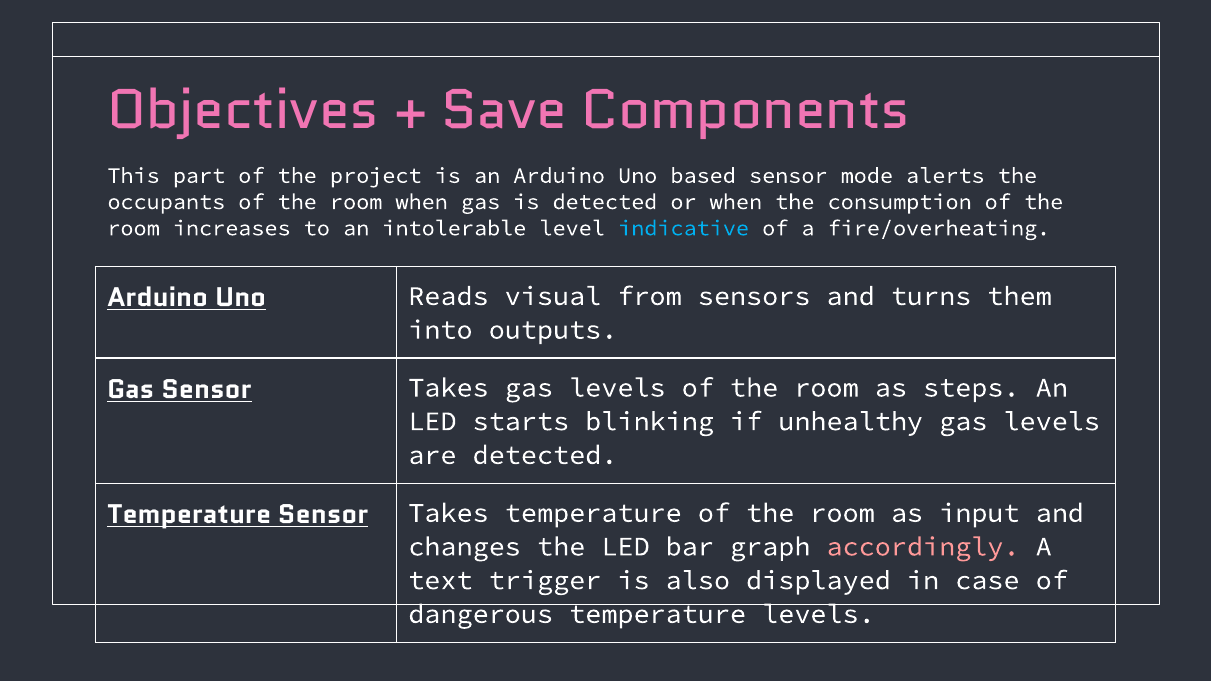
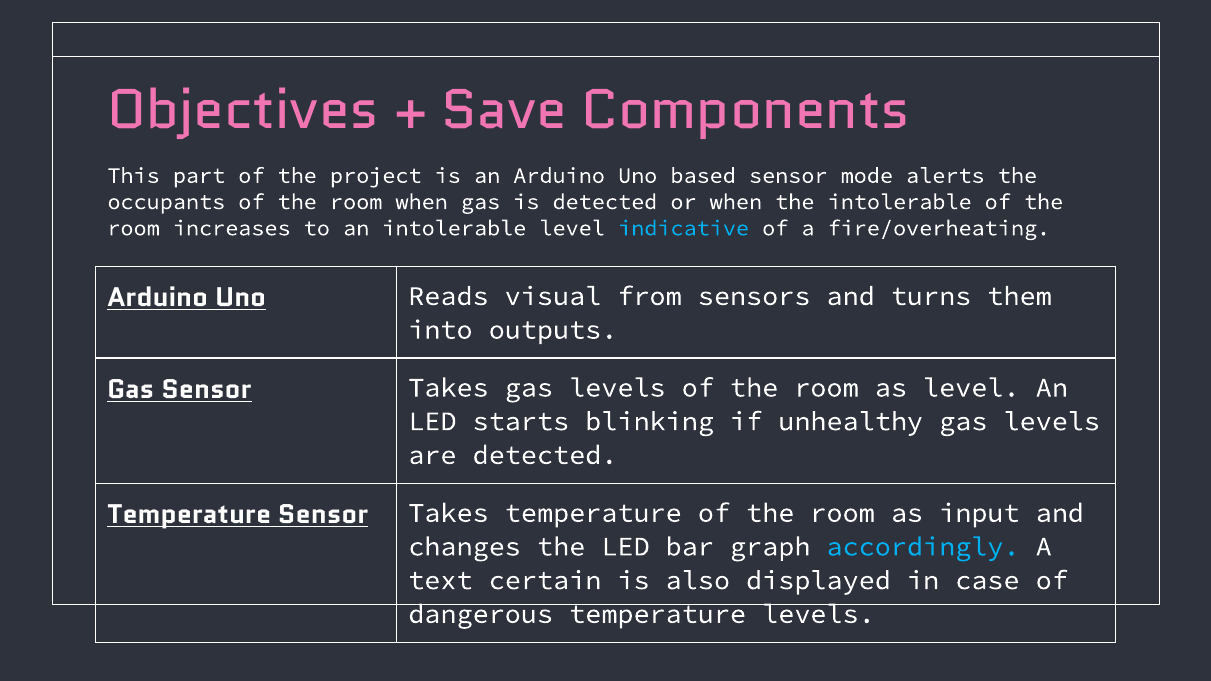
the consumption: consumption -> intolerable
as steps: steps -> level
accordingly colour: pink -> light blue
trigger: trigger -> certain
